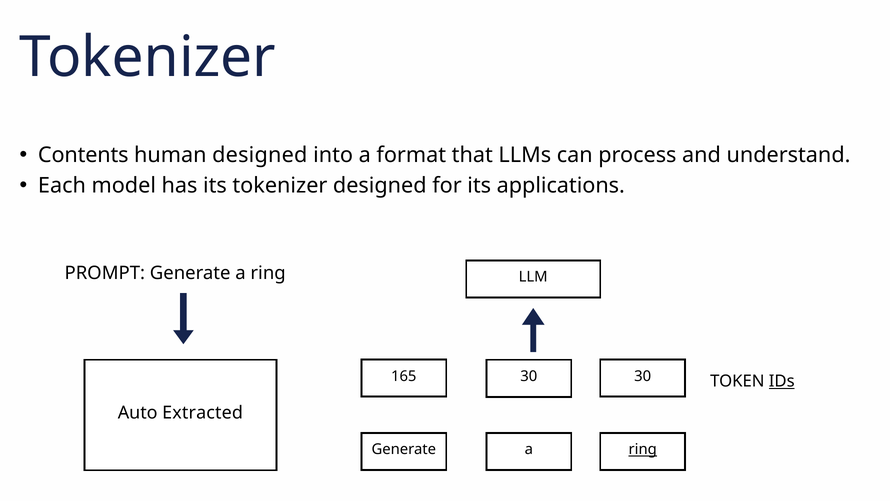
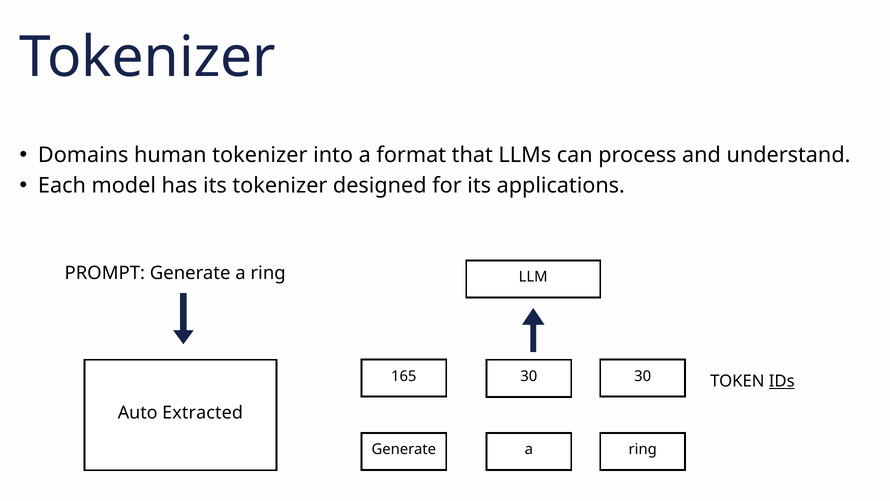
Contents: Contents -> Domains
human designed: designed -> tokenizer
ring at (643, 449) underline: present -> none
